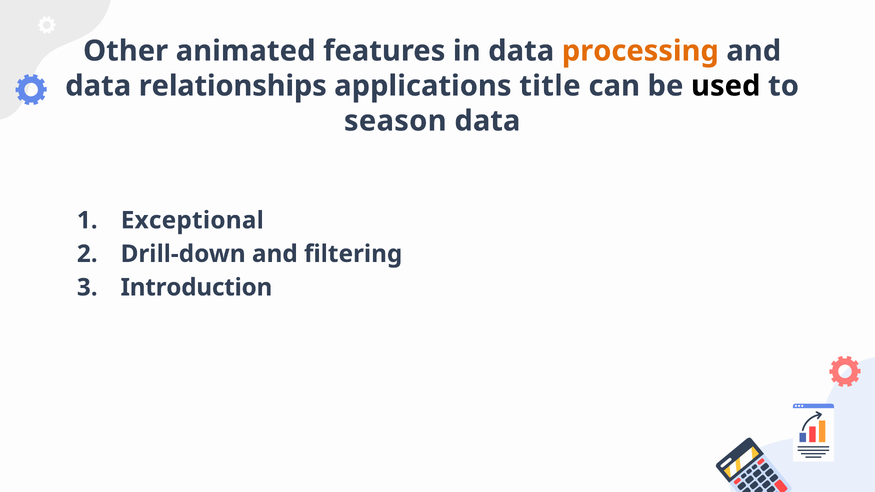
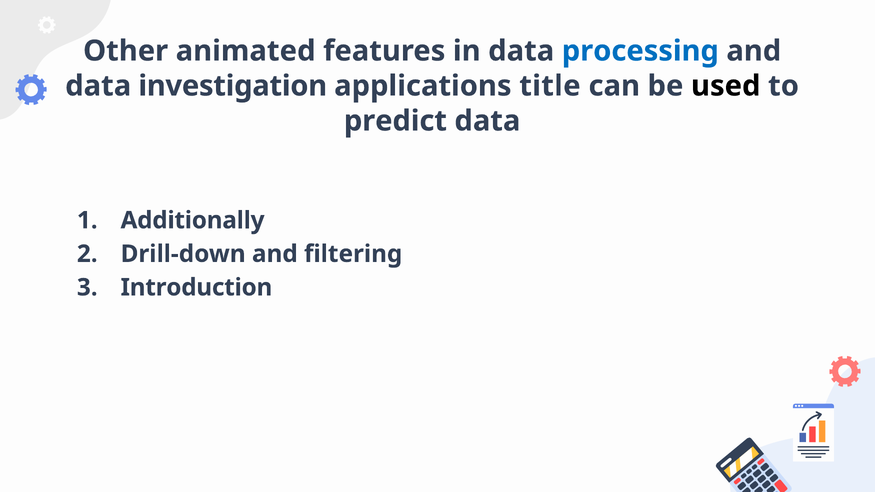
processing colour: orange -> blue
relationships: relationships -> investigation
season: season -> predict
Exceptional: Exceptional -> Additionally
